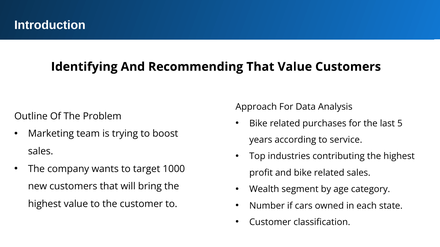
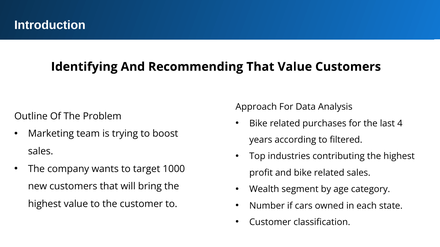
5: 5 -> 4
service: service -> filtered
